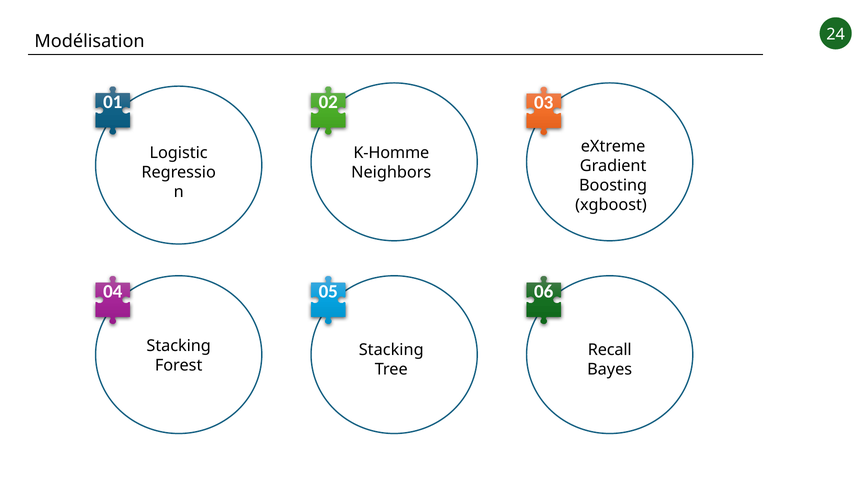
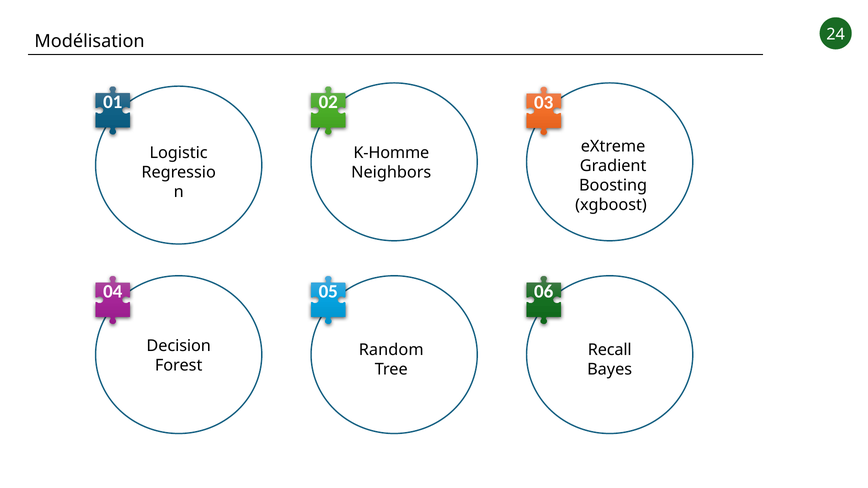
Stacking at (179, 346): Stacking -> Decision
Stacking at (391, 350): Stacking -> Random
